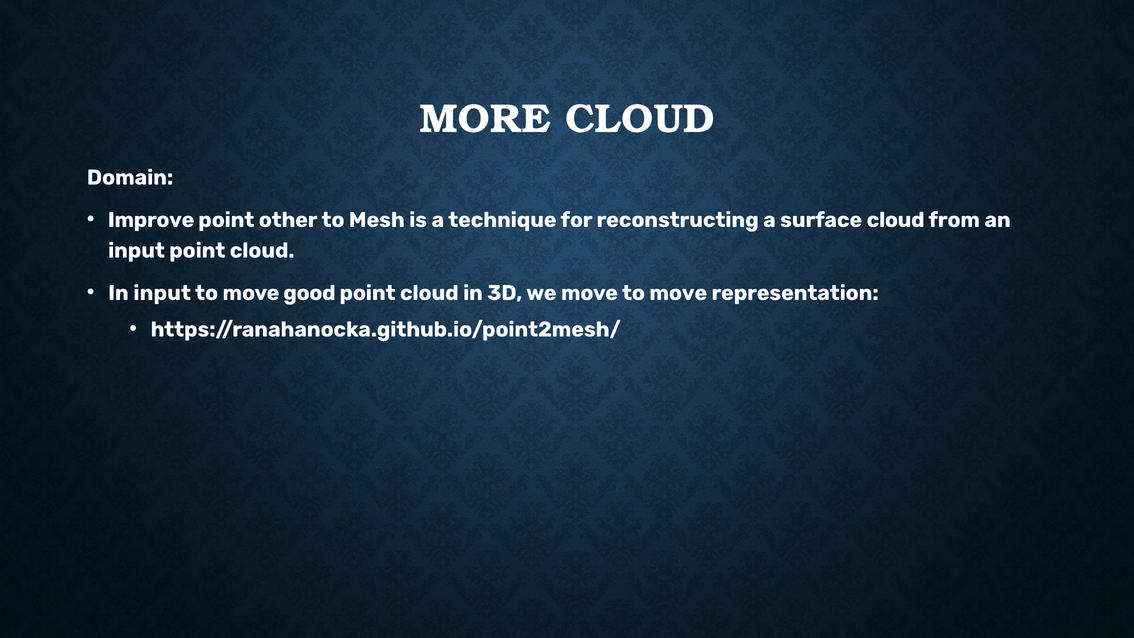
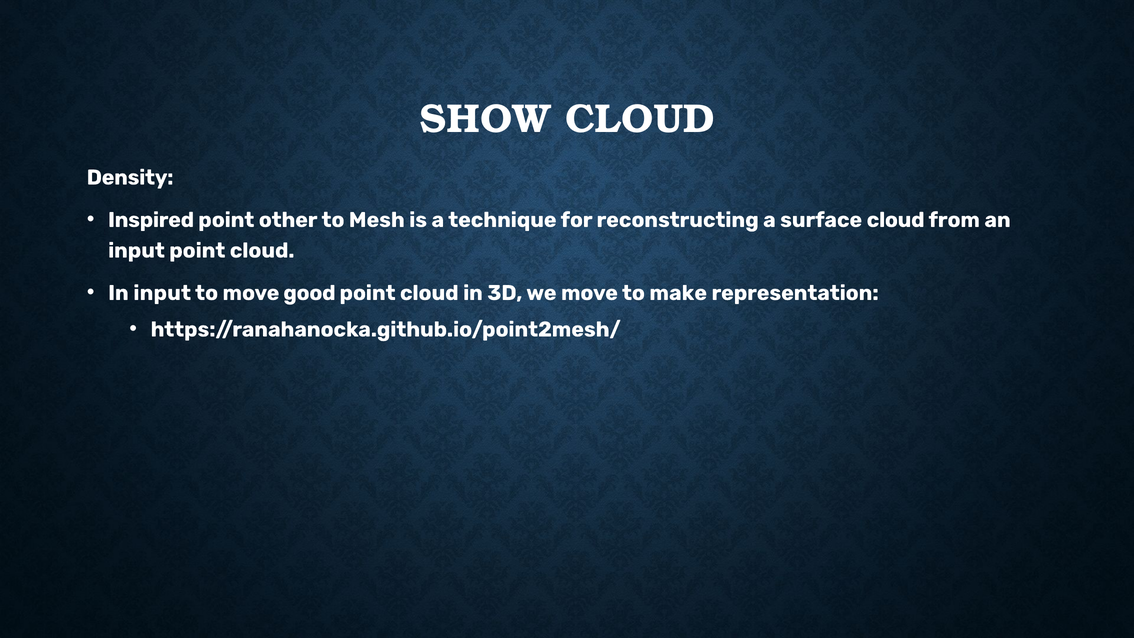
MORE: MORE -> SHOW
Domain: Domain -> Density
Improve: Improve -> Inspired
move to move: move -> make
